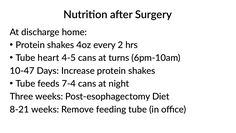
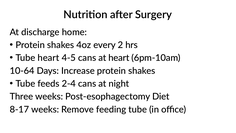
at turns: turns -> heart
10-47: 10-47 -> 10-64
7-4: 7-4 -> 2-4
8-21: 8-21 -> 8-17
